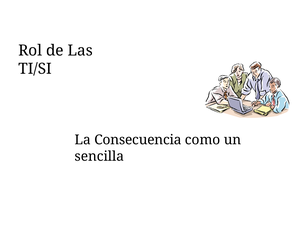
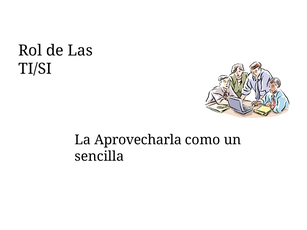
Consecuencia: Consecuencia -> Aprovecharla
